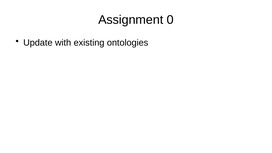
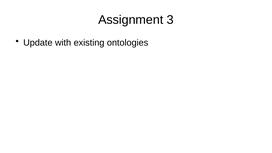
0: 0 -> 3
